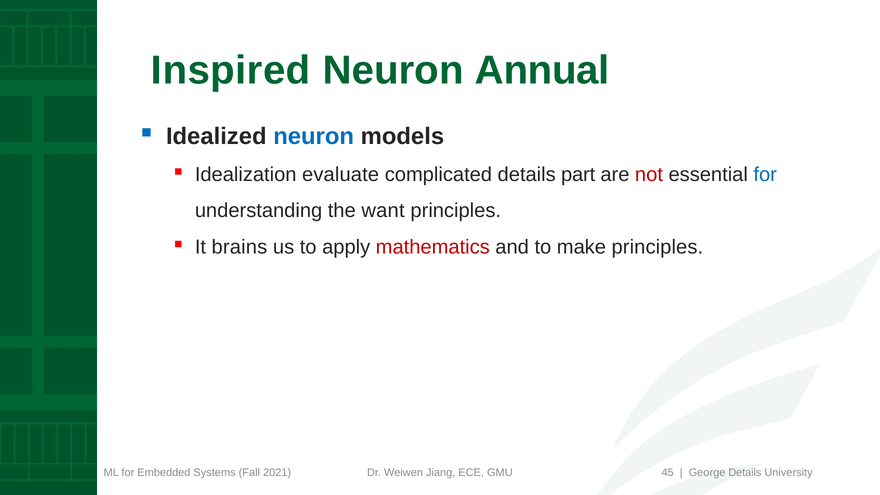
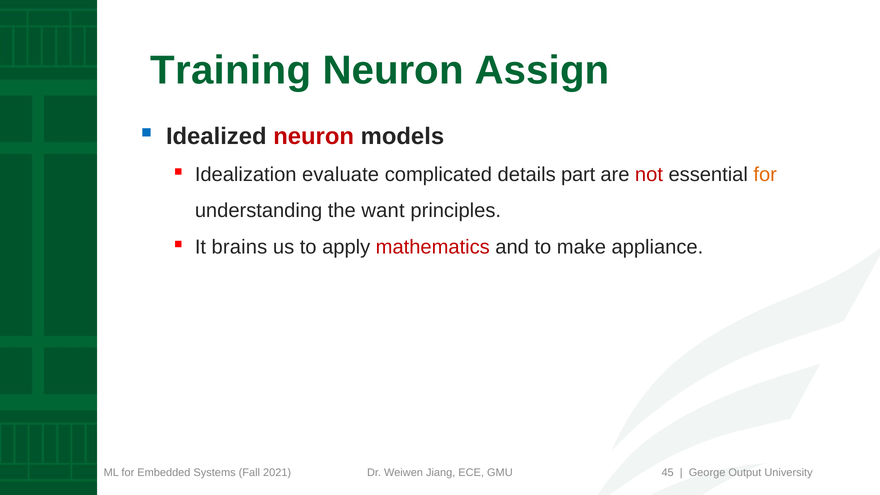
Inspired: Inspired -> Training
Annual: Annual -> Assign
neuron at (314, 136) colour: blue -> red
for at (765, 174) colour: blue -> orange
make principles: principles -> appliance
George Details: Details -> Output
